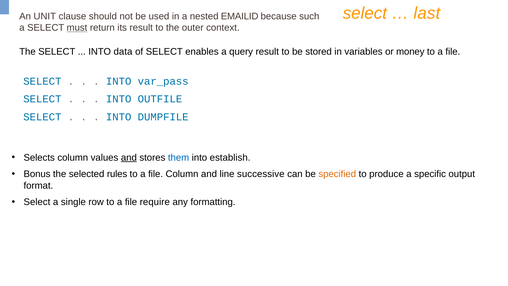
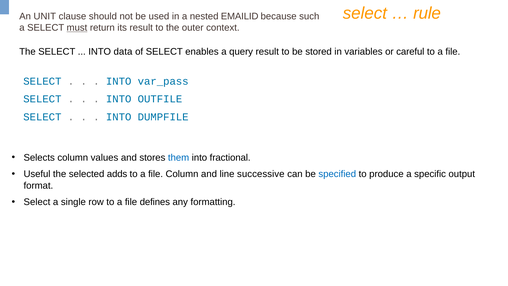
last: last -> rule
money: money -> careful
and at (129, 158) underline: present -> none
establish: establish -> fractional
Bonus: Bonus -> Useful
rules: rules -> adds
specified colour: orange -> blue
require: require -> defines
